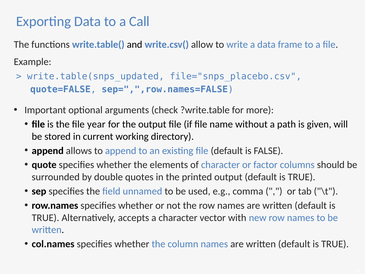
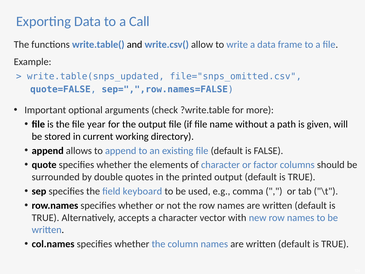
file="snps_placebo.csv: file="snps_placebo.csv -> file="snps_omitted.csv
unnamed: unnamed -> keyboard
